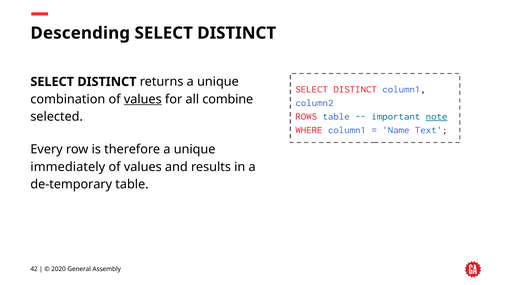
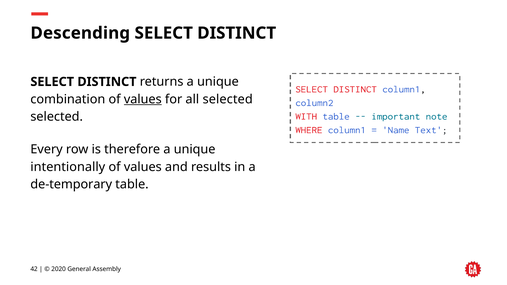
all combine: combine -> selected
ROWS: ROWS -> WITH
note underline: present -> none
immediately: immediately -> intentionally
